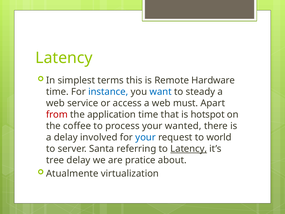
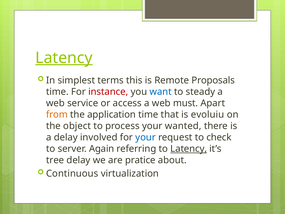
Latency at (64, 58) underline: none -> present
Hardware: Hardware -> Proposals
instance colour: blue -> red
from colour: red -> orange
hotspot: hotspot -> evoluiu
coffee: coffee -> object
world: world -> check
Santa: Santa -> Again
Atualmente: Atualmente -> Continuous
